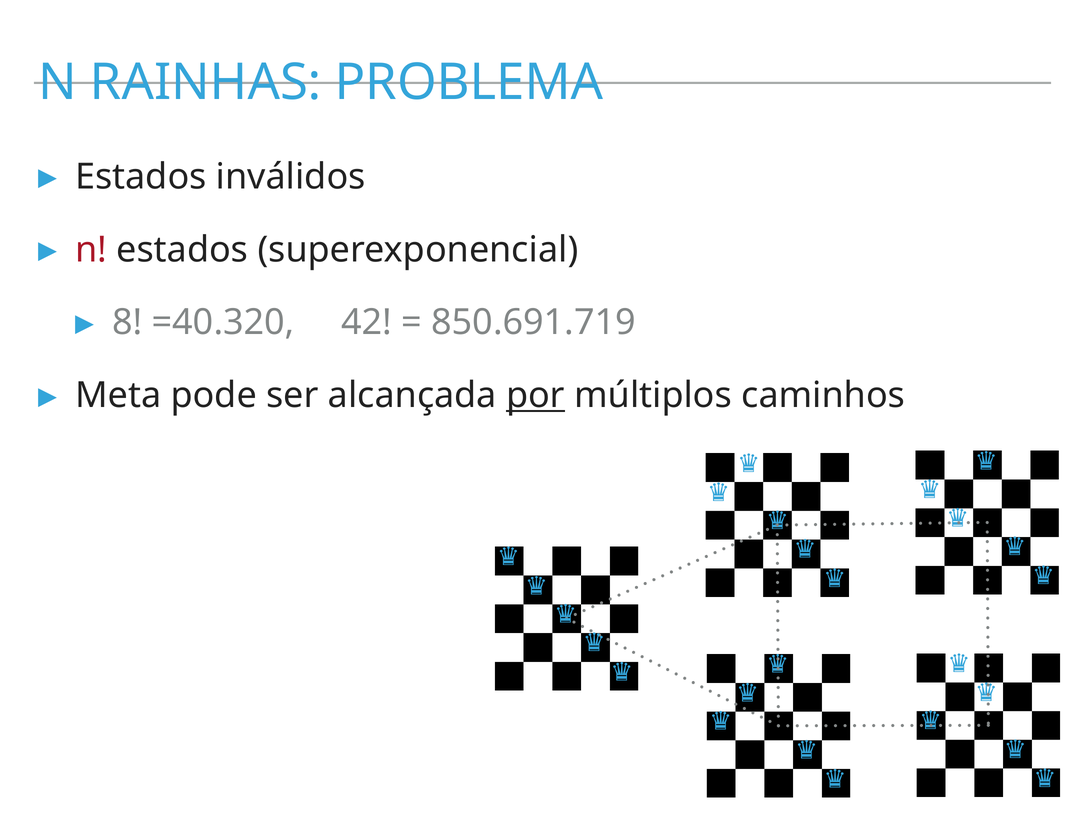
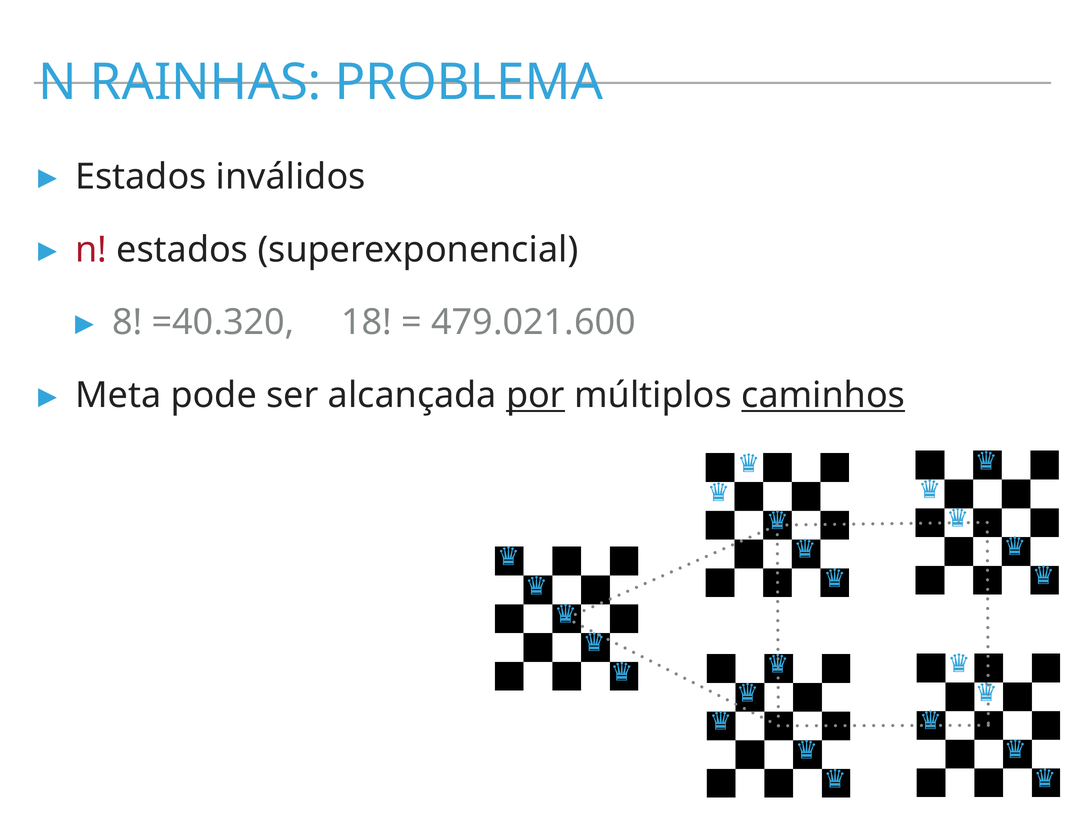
42: 42 -> 18
850.691.719: 850.691.719 -> 479.021.600
caminhos underline: none -> present
